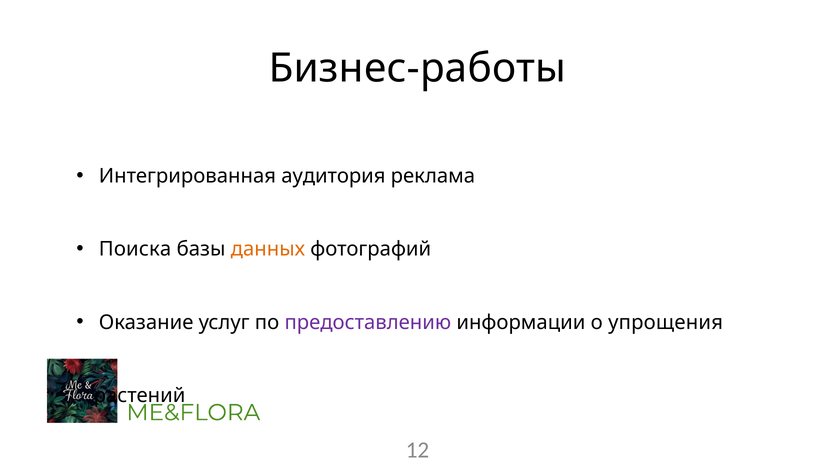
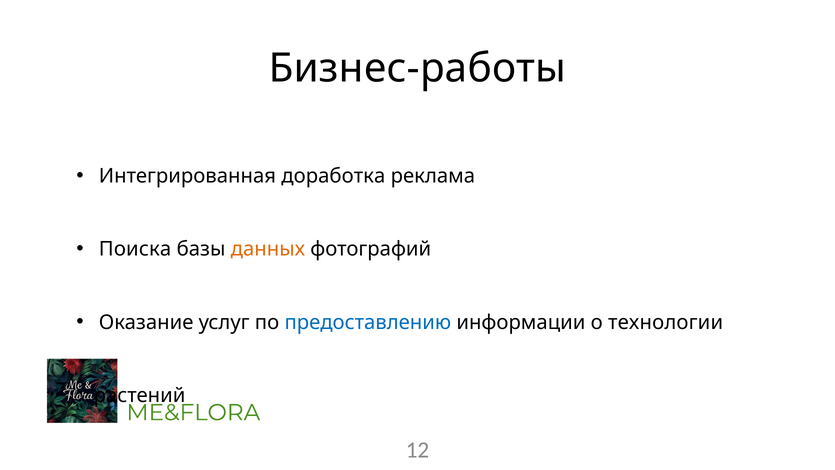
аудитория: аудитория -> доработка
предоставлению colour: purple -> blue
упрощения: упрощения -> технологии
